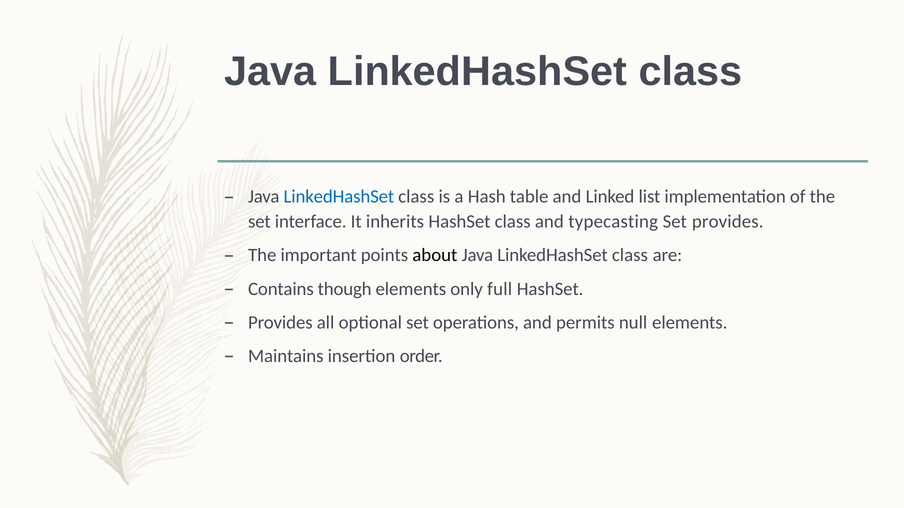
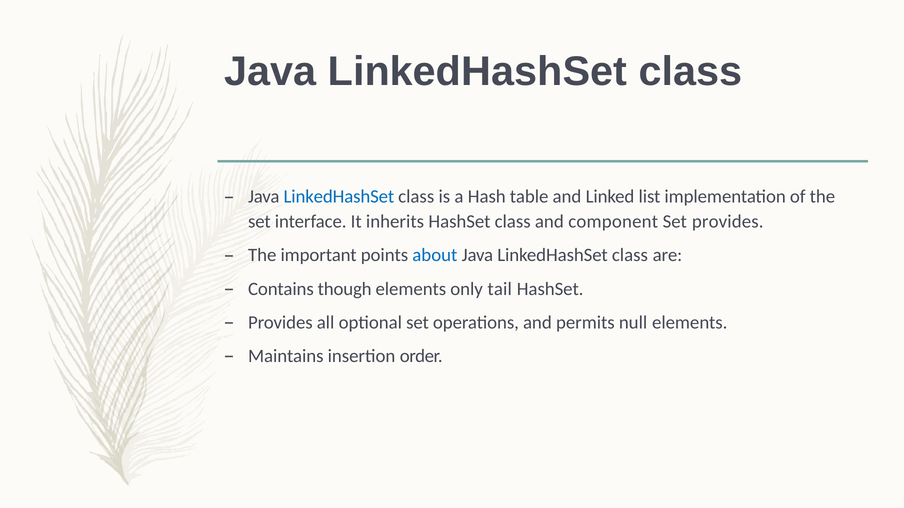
typecasting: typecasting -> component
about colour: black -> blue
full: full -> tail
